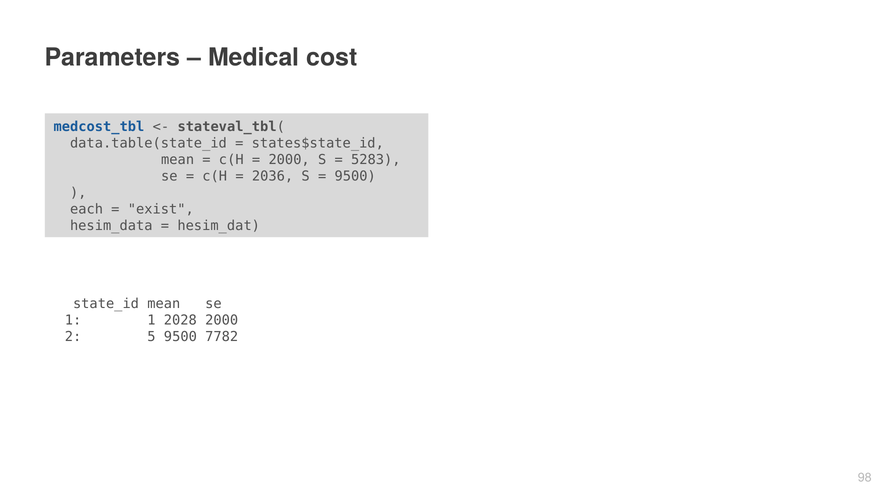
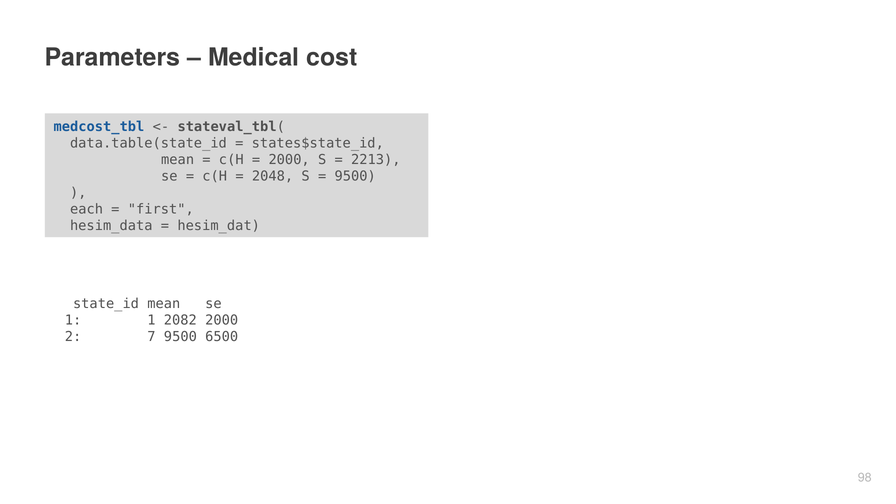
5283: 5283 -> 2213
2036: 2036 -> 2048
exist: exist -> first
2028: 2028 -> 2082
5: 5 -> 7
7782: 7782 -> 6500
